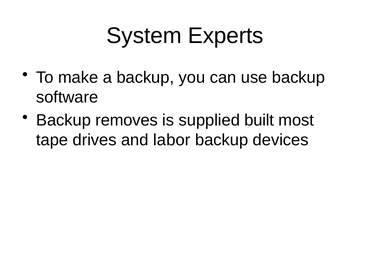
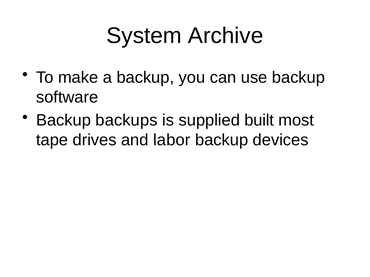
Experts: Experts -> Archive
removes: removes -> backups
